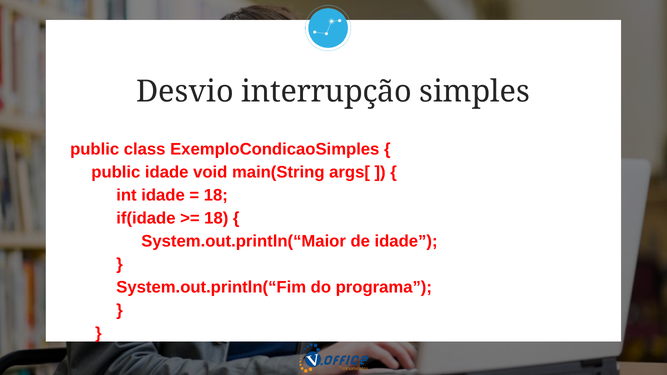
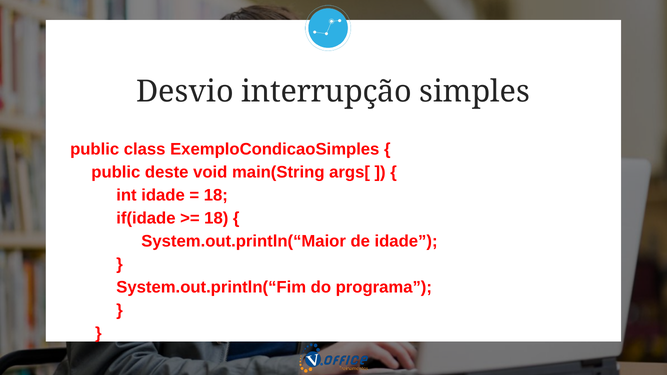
public idade: idade -> deste
